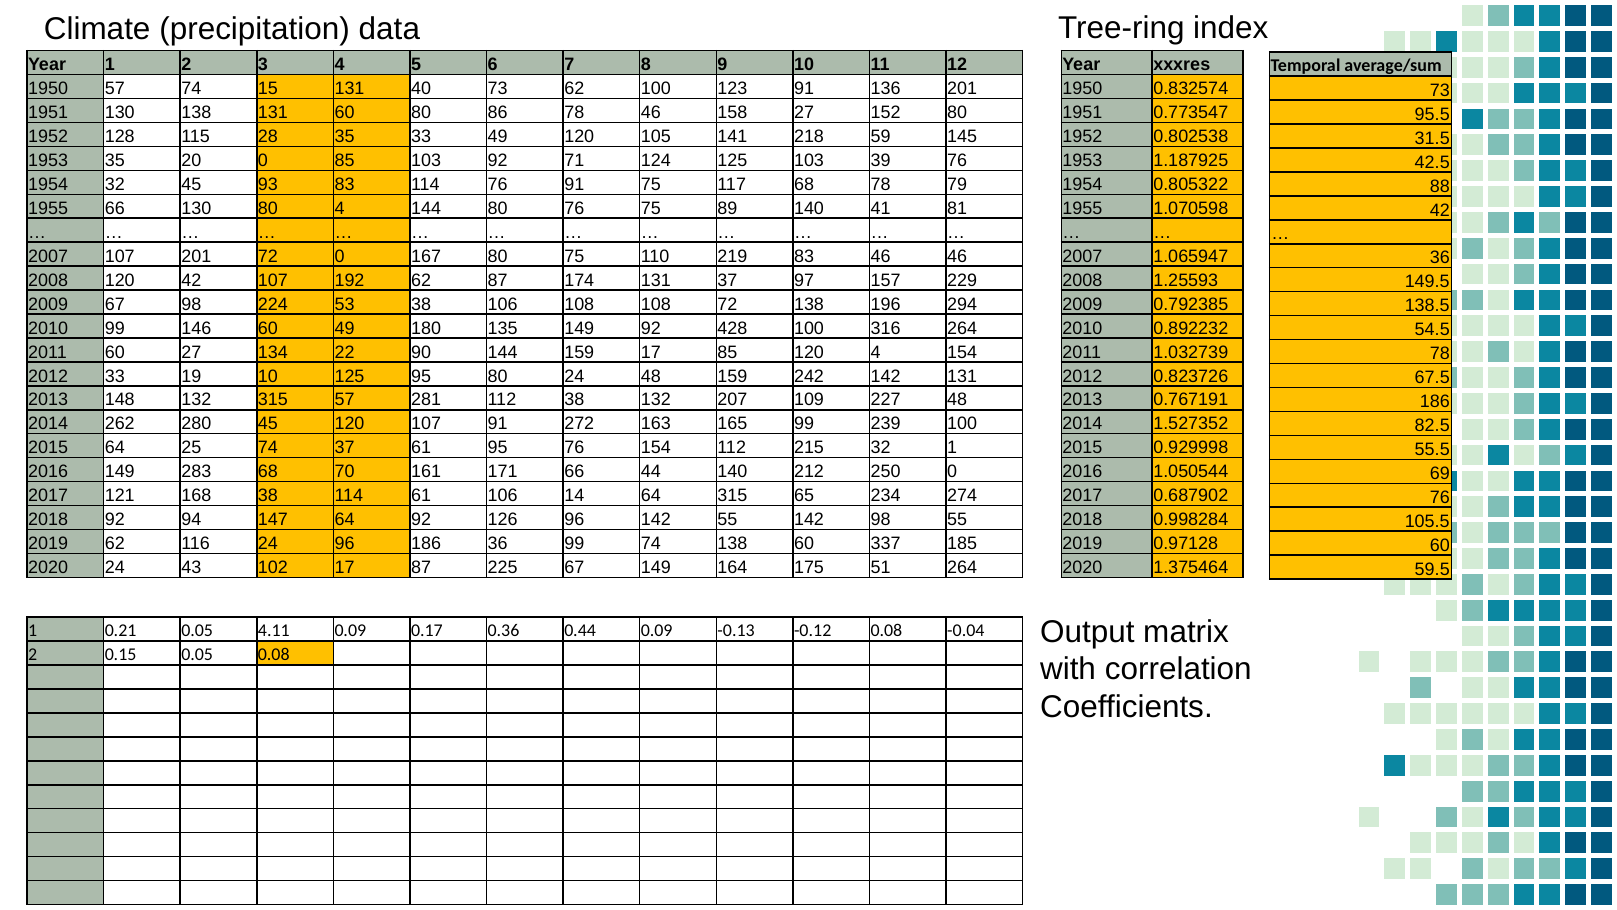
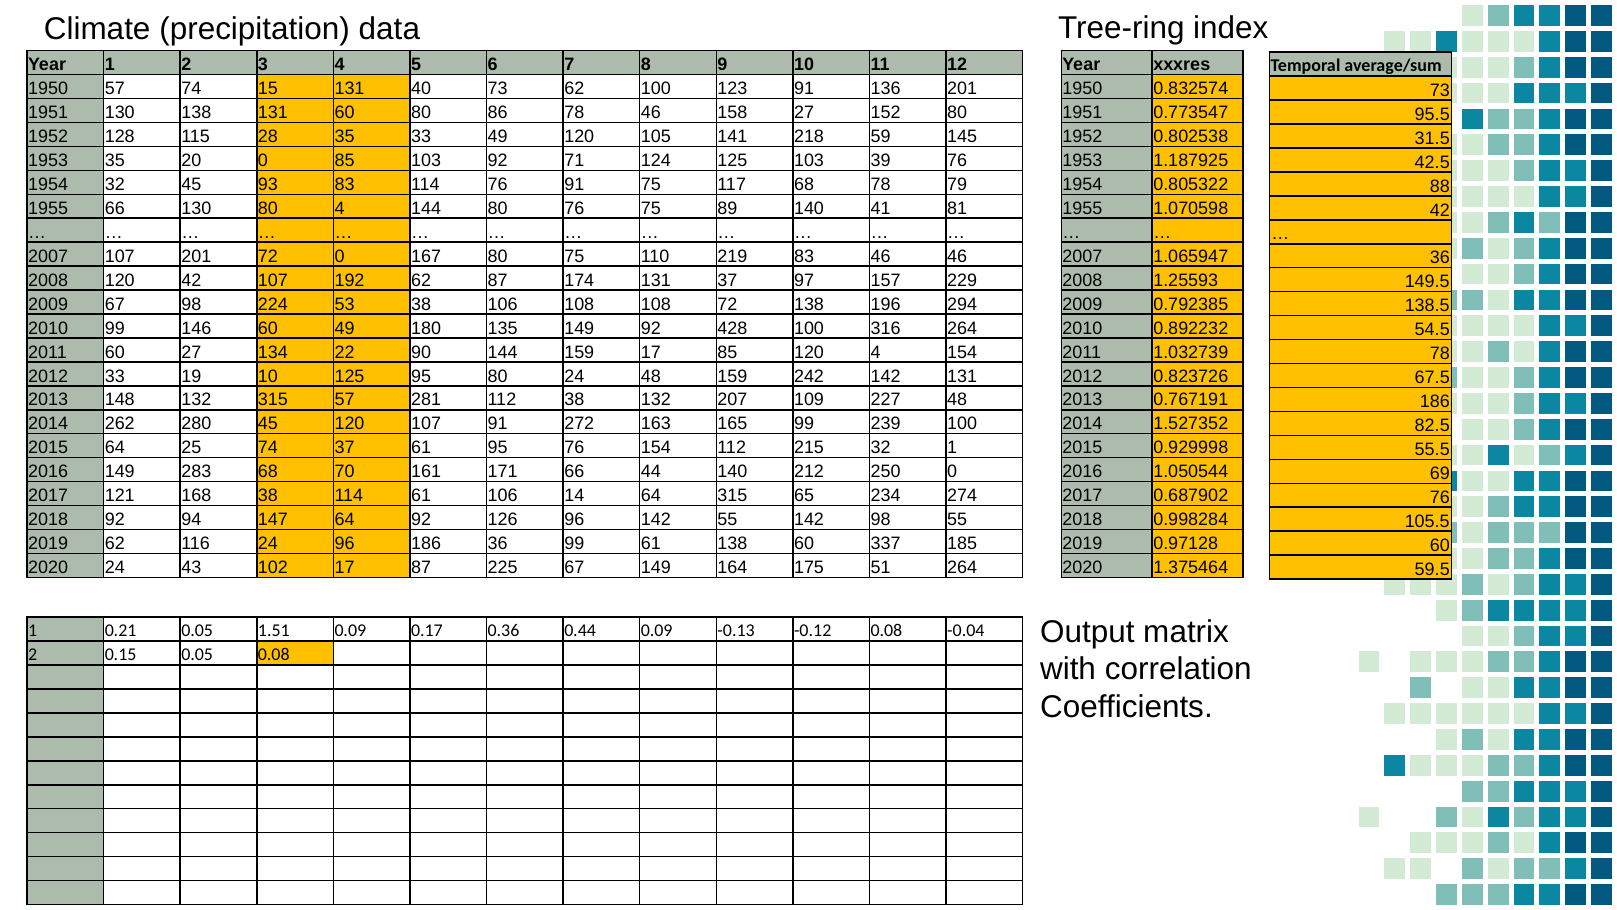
99 74: 74 -> 61
4.11: 4.11 -> 1.51
